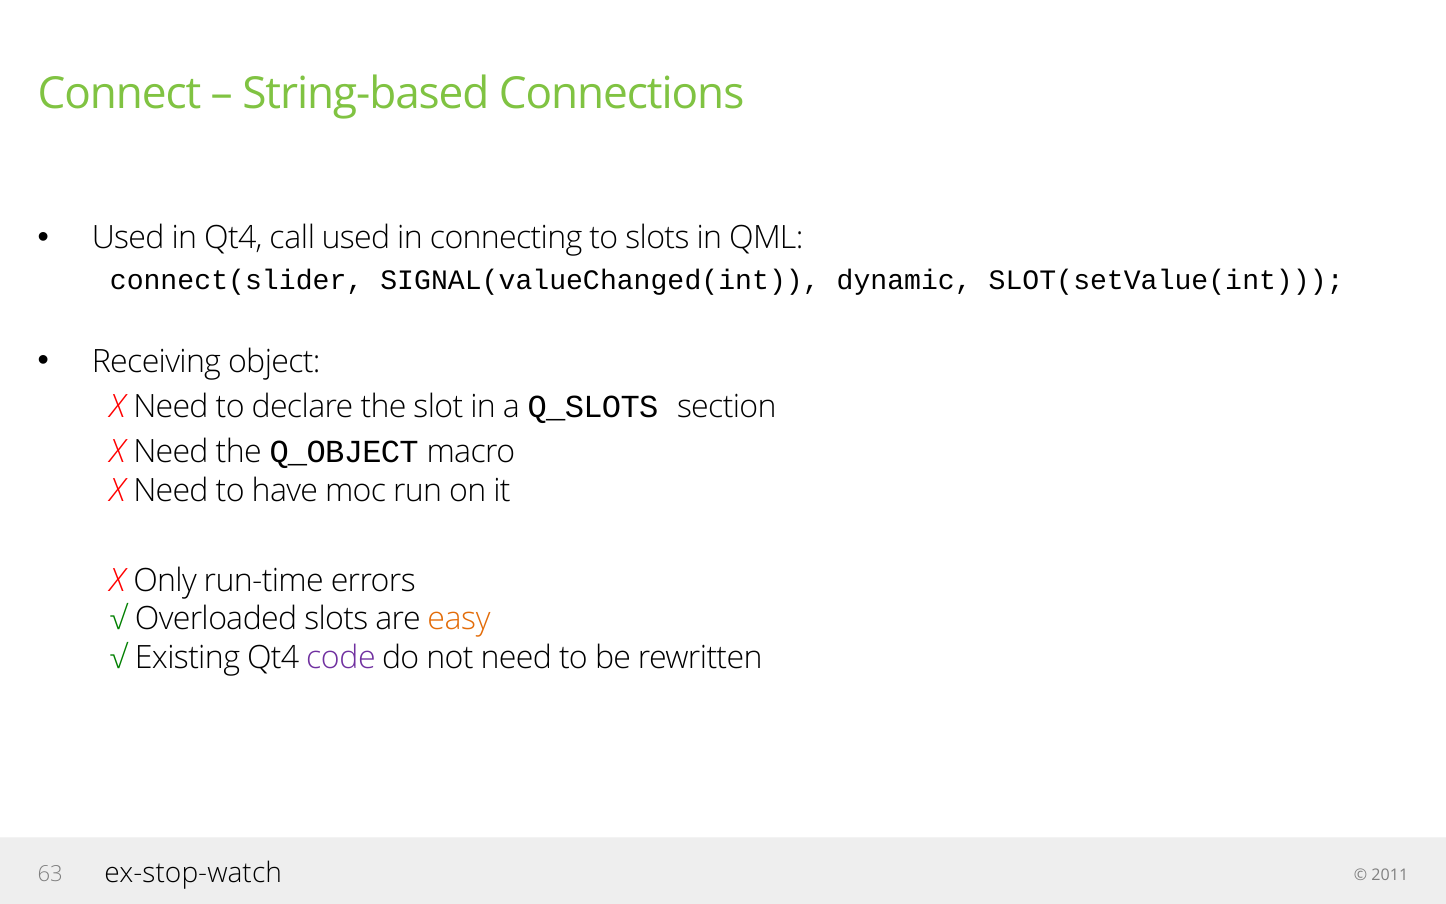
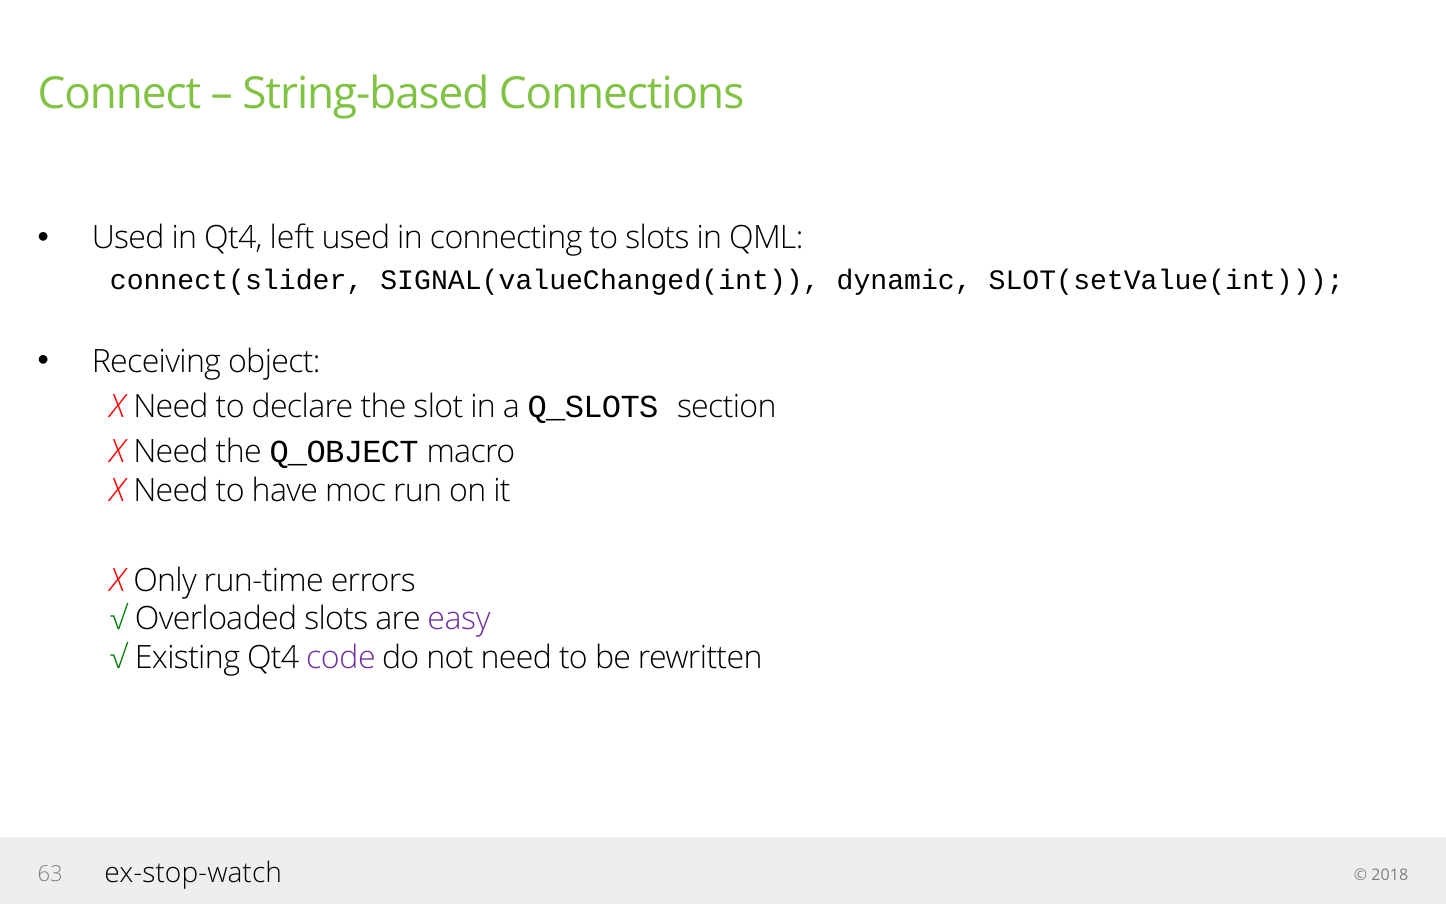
call: call -> left
easy colour: orange -> purple
2011: 2011 -> 2018
